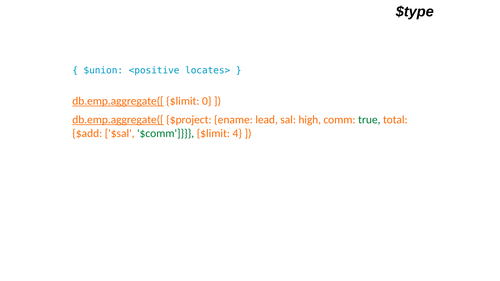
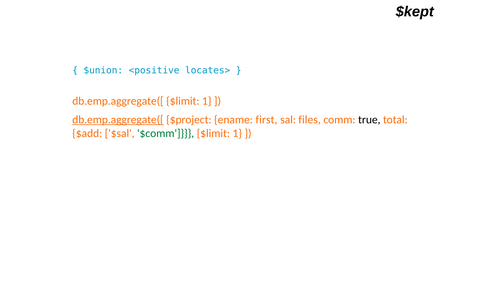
$type: $type -> $kept
db.emp.aggregate([ at (118, 101) underline: present -> none
0 at (207, 101): 0 -> 1
lead: lead -> first
high: high -> files
true colour: green -> black
4 at (237, 134): 4 -> 1
